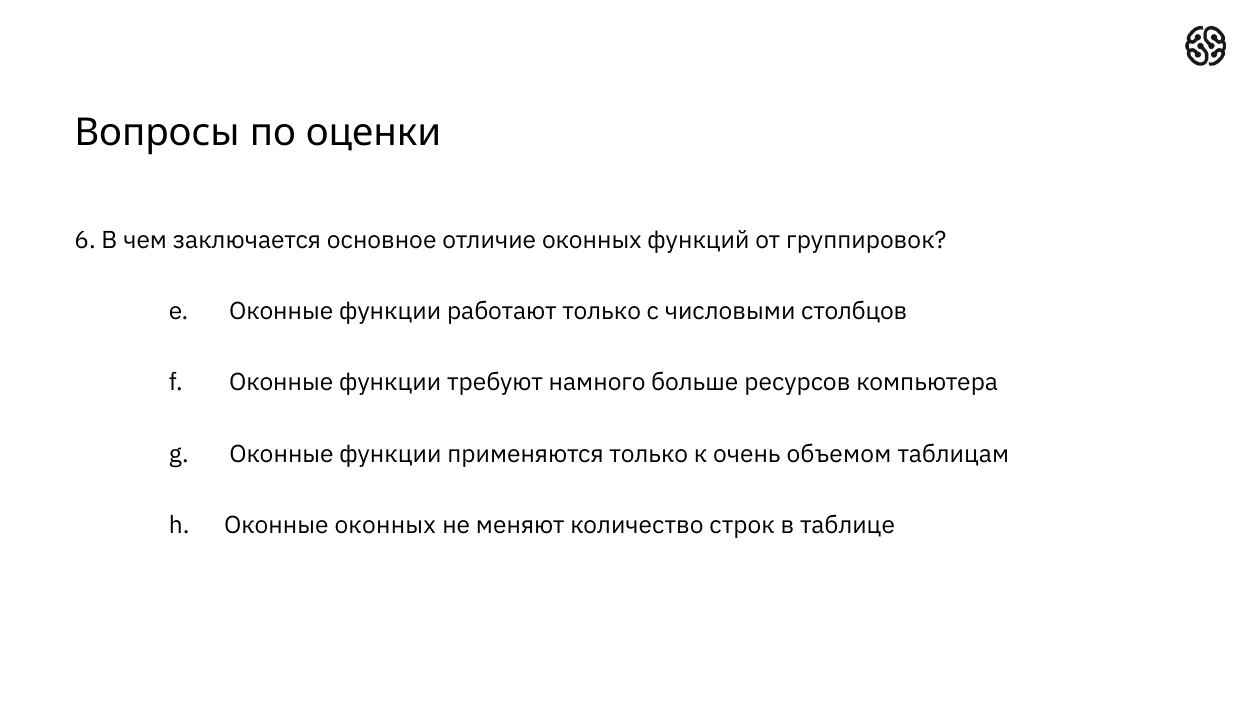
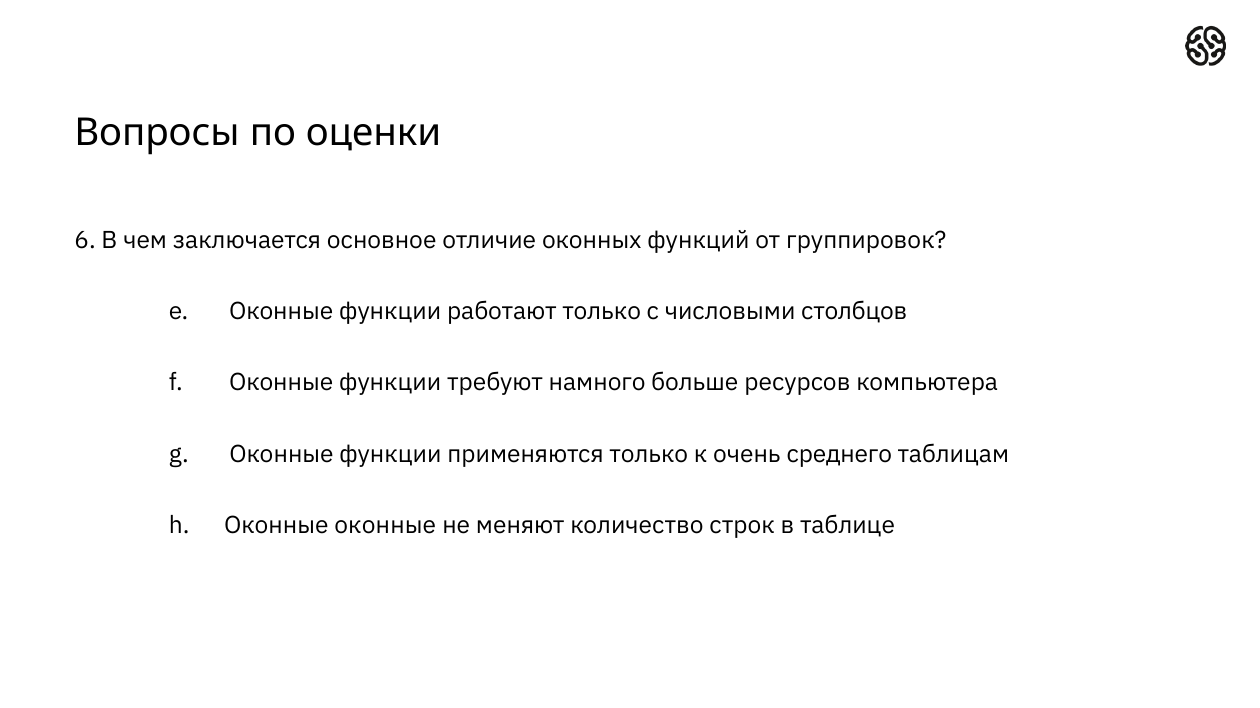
объемом: объемом -> среднего
Оконные оконных: оконных -> оконные
